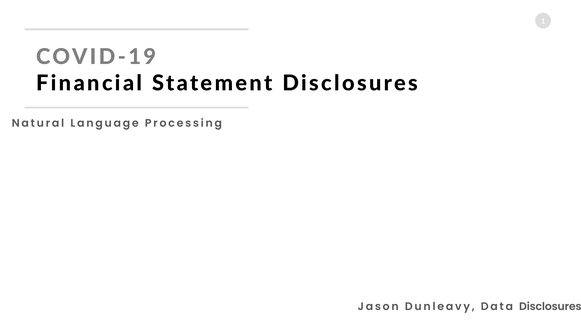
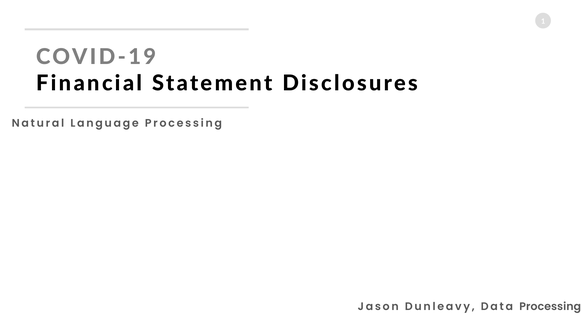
Data Disclosures: Disclosures -> Processing
